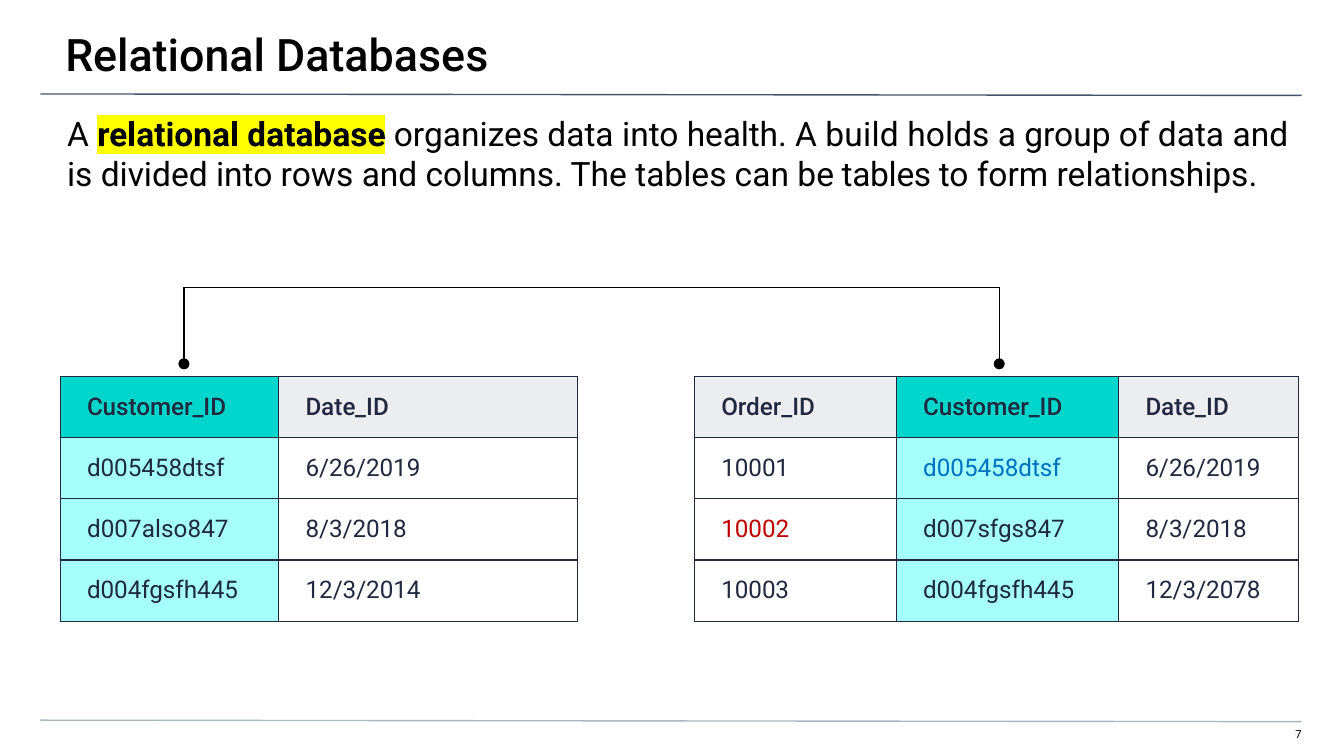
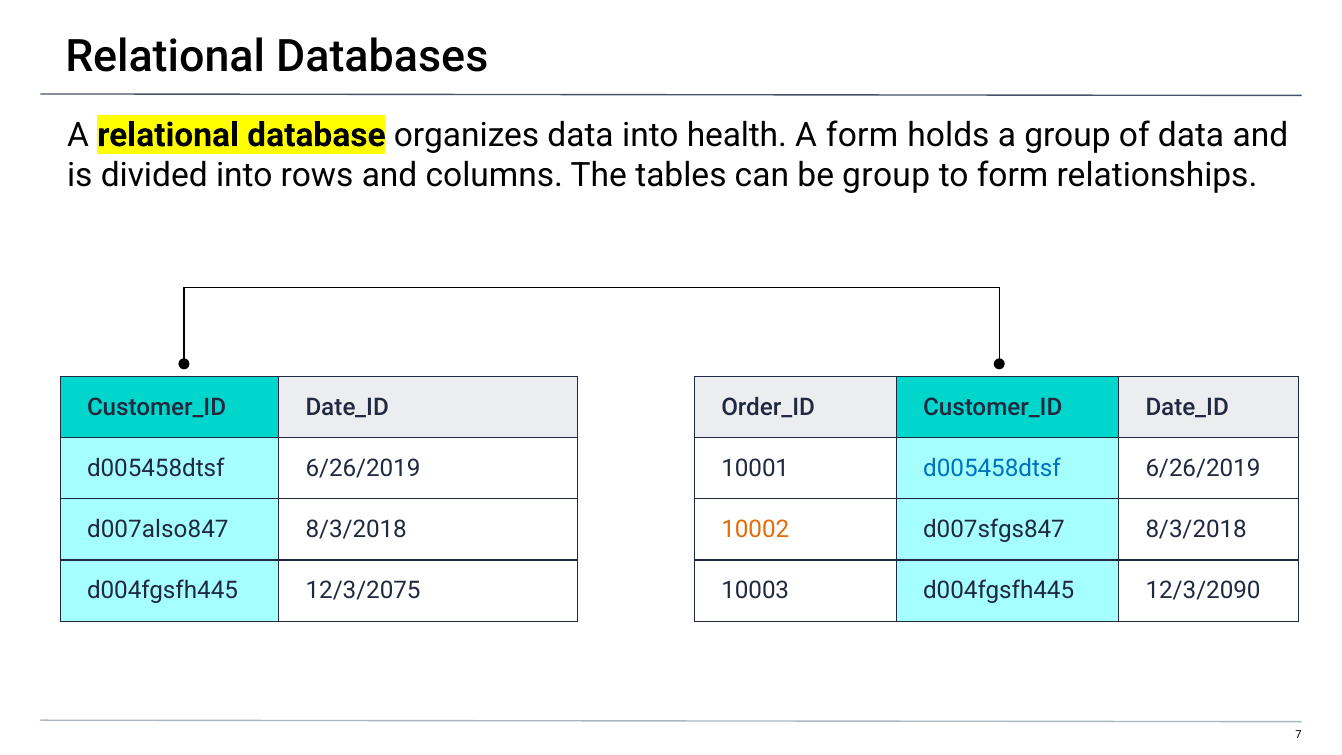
A build: build -> form
be tables: tables -> group
10002 colour: red -> orange
12/3/2014: 12/3/2014 -> 12/3/2075
12/3/2078: 12/3/2078 -> 12/3/2090
